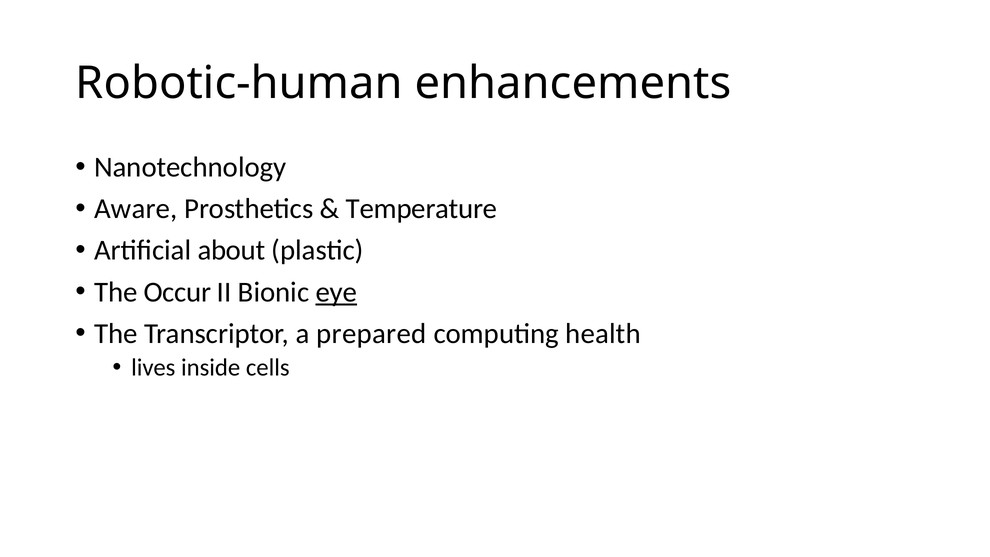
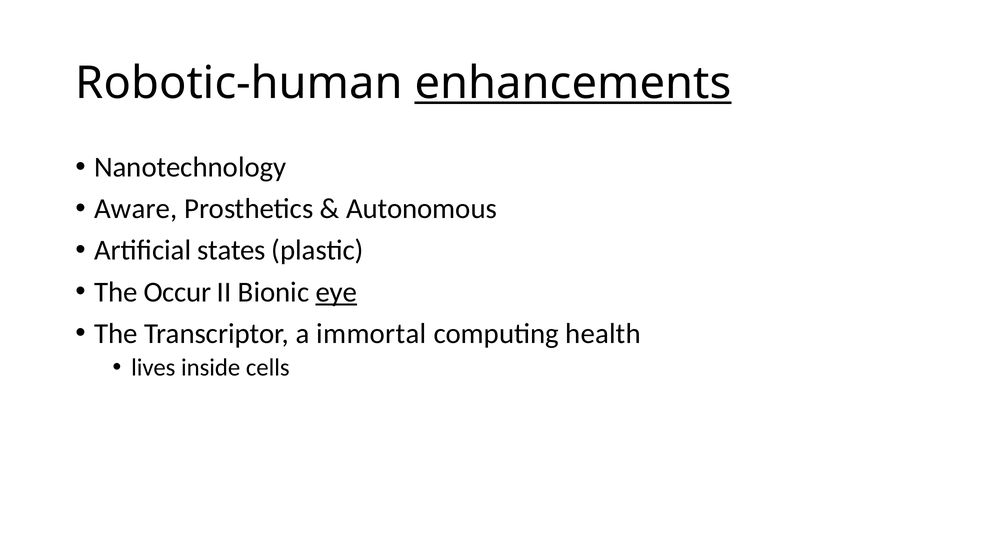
enhancements underline: none -> present
Temperature: Temperature -> Autonomous
about: about -> states
prepared: prepared -> immortal
